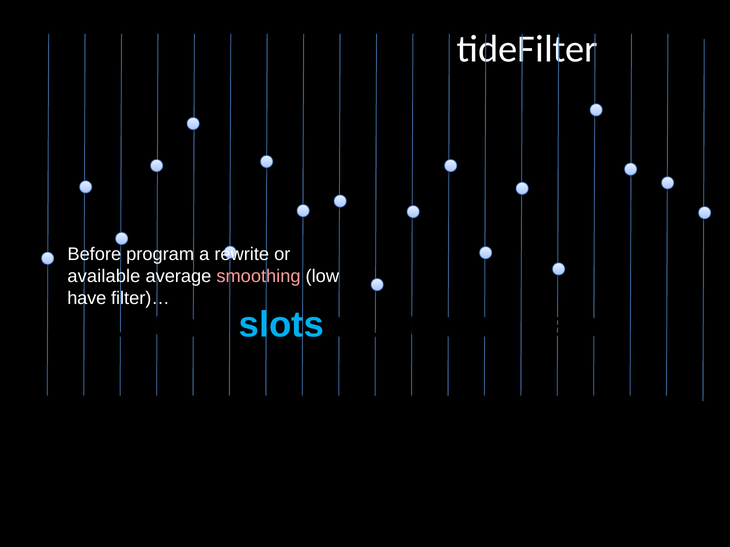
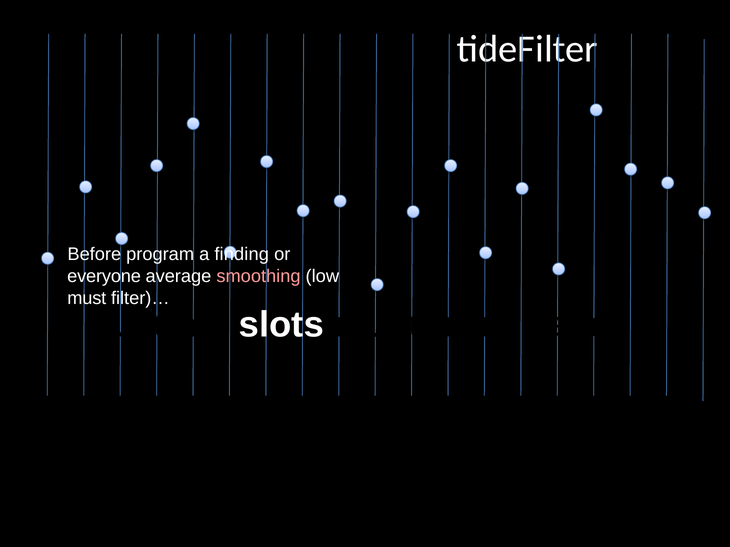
rewrite: rewrite -> finding
available: available -> everyone
have at (87, 298): have -> must
slots colour: light blue -> white
